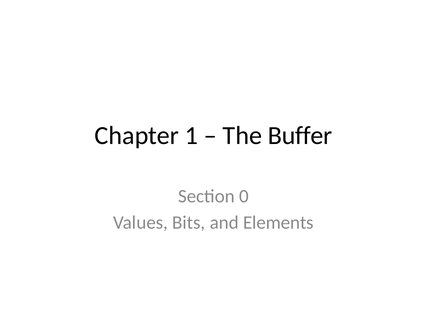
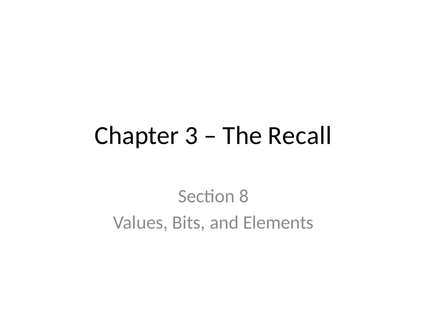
1: 1 -> 3
Buffer: Buffer -> Recall
0: 0 -> 8
